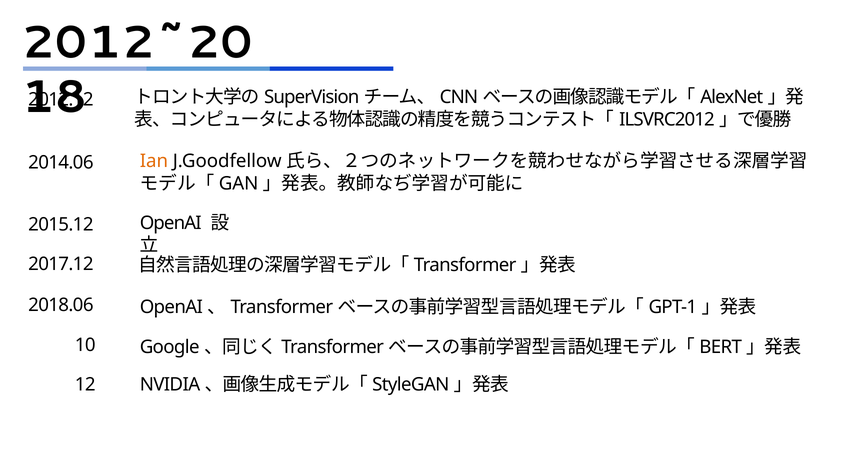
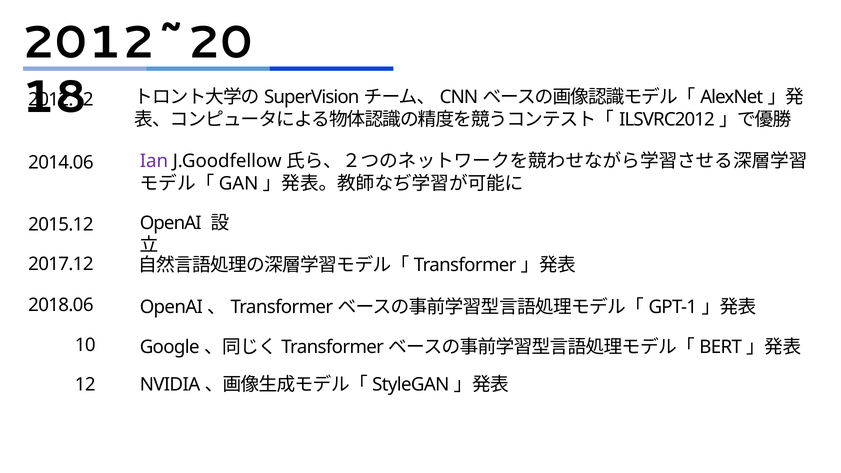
Ian colour: orange -> purple
